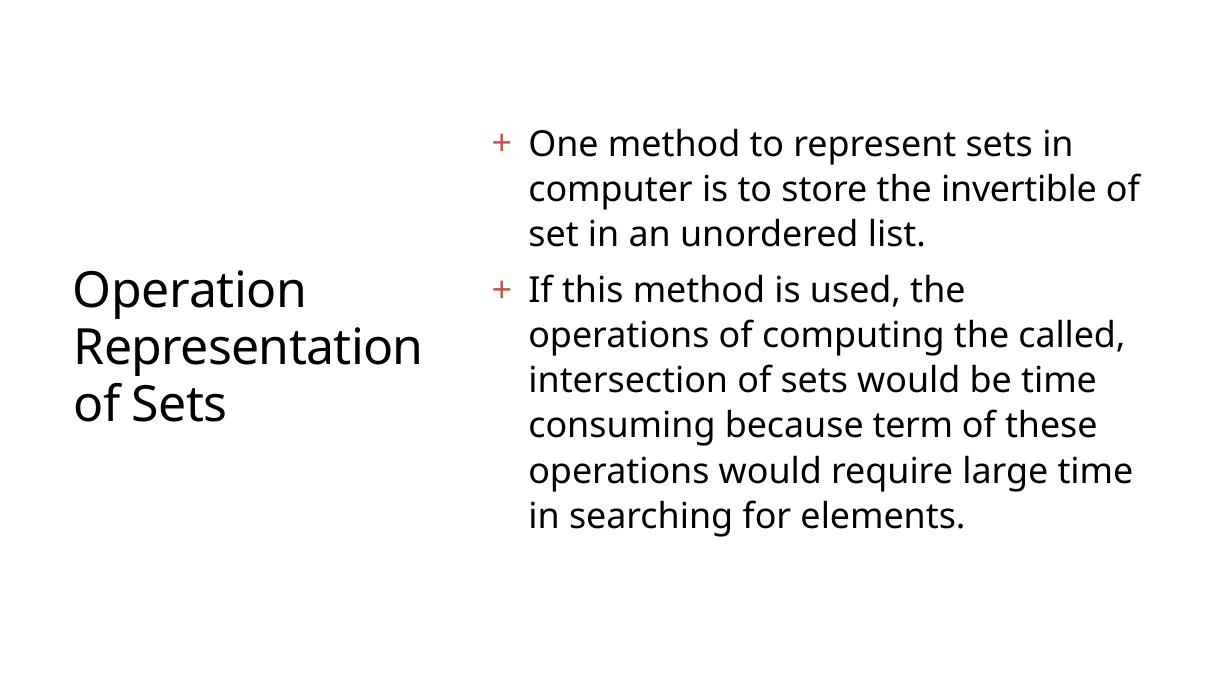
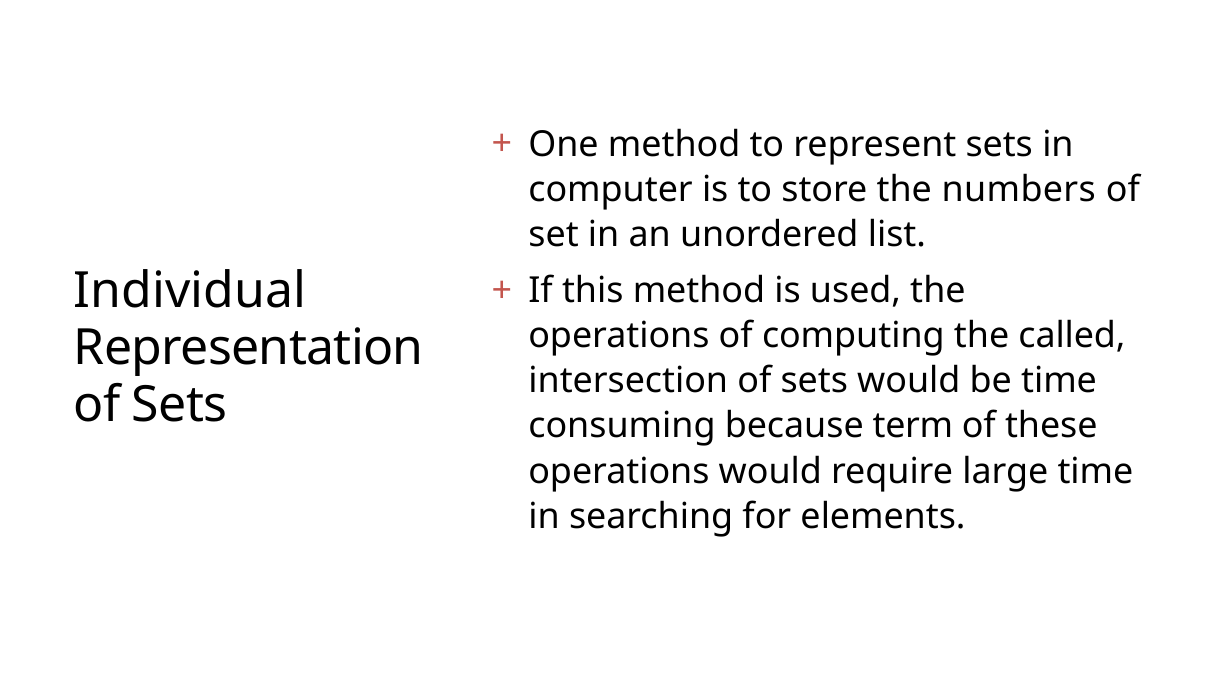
invertible: invertible -> numbers
Operation: Operation -> Individual
